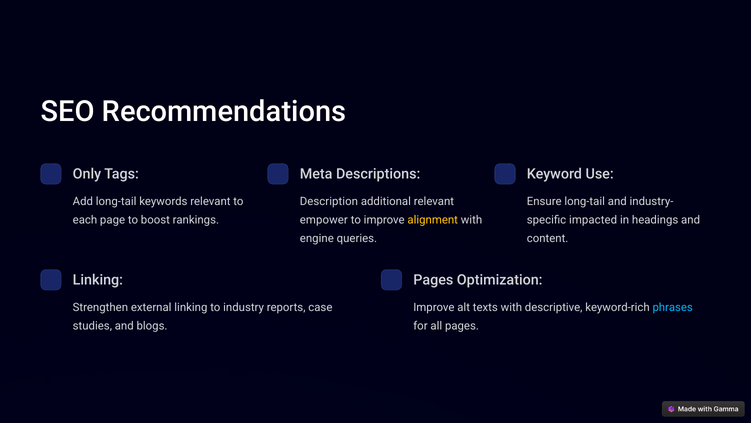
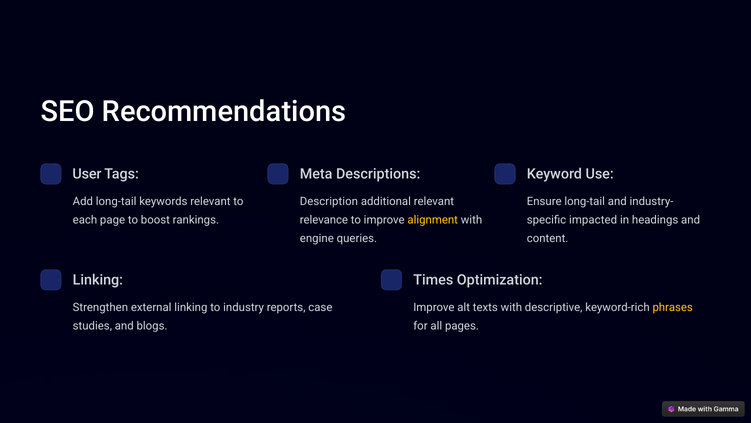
Only: Only -> User
empower: empower -> relevance
Pages at (433, 280): Pages -> Times
phrases colour: light blue -> yellow
